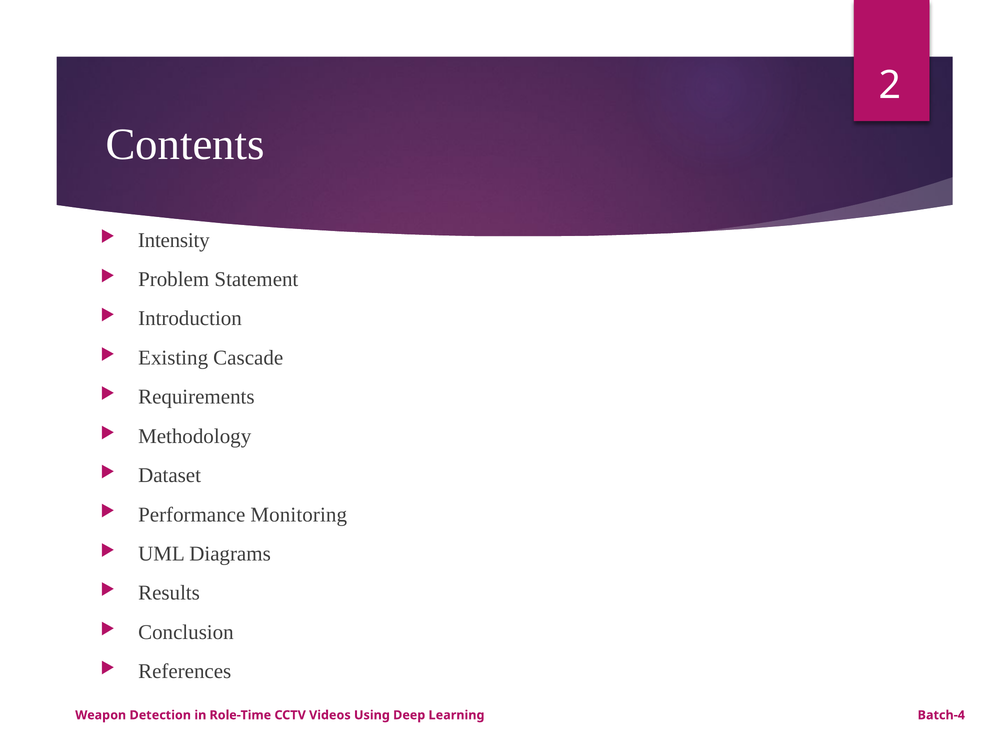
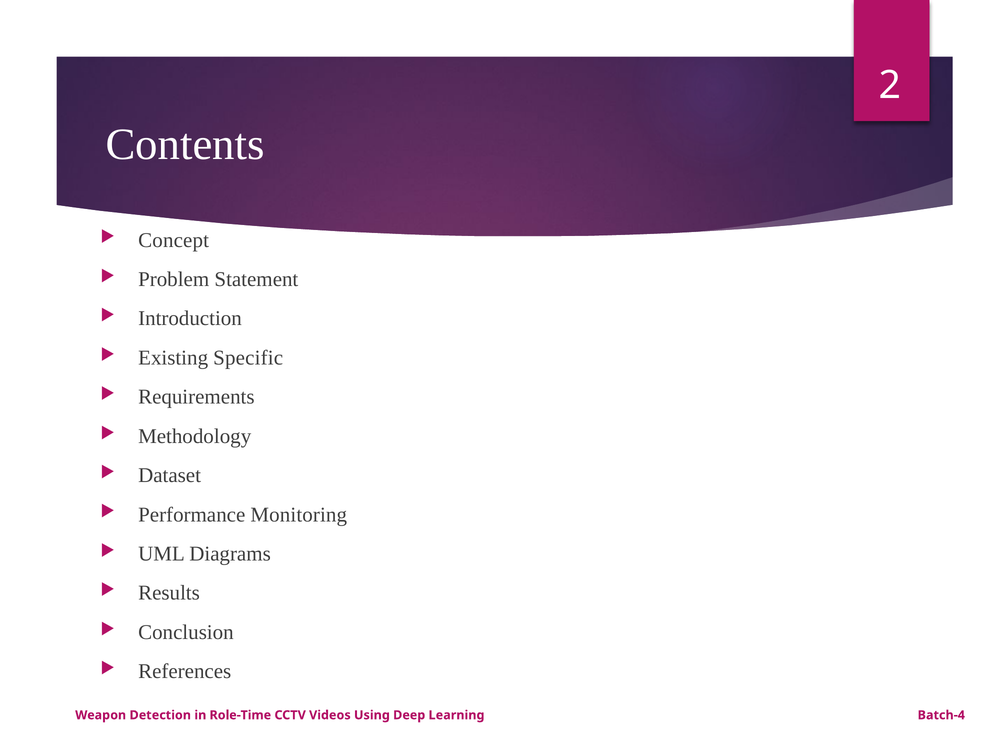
Intensity: Intensity -> Concept
Cascade: Cascade -> Specific
